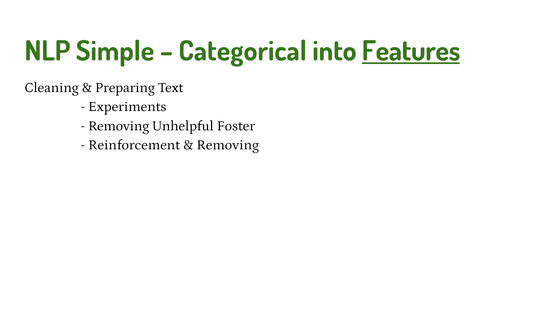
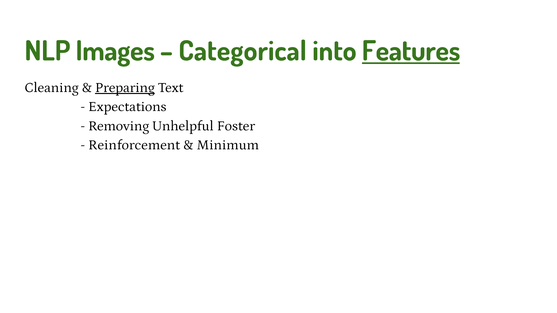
Simple: Simple -> Images
Preparing underline: none -> present
Experiments: Experiments -> Expectations
Removing at (228, 145): Removing -> Minimum
